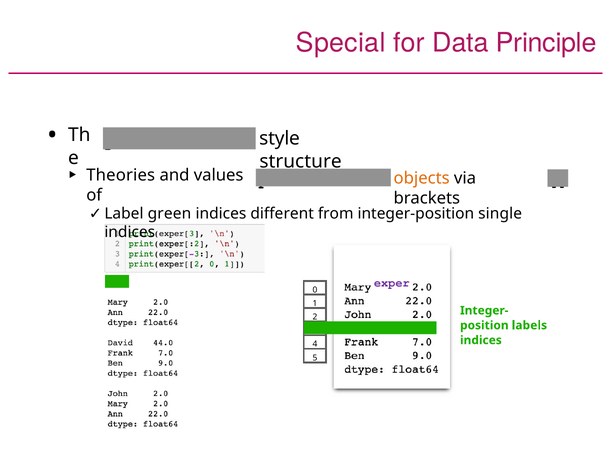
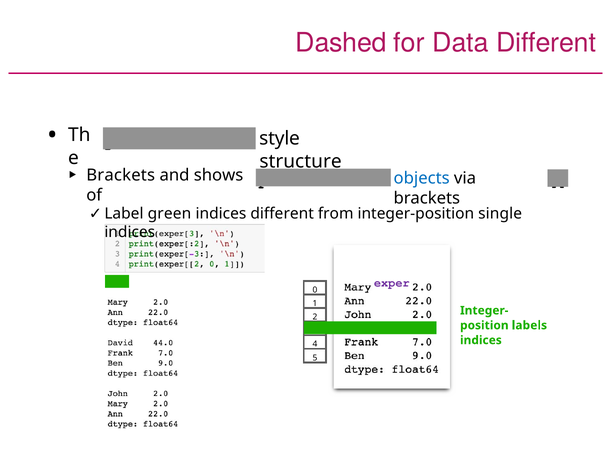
Special: Special -> Dashed
Data Principle: Principle -> Different
Theories at (121, 175): Theories -> Brackets
values: values -> shows
objects colour: orange -> blue
